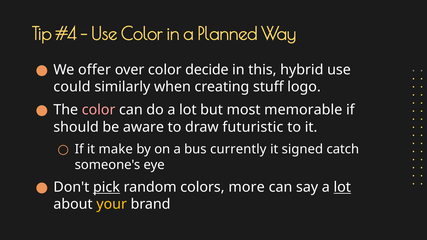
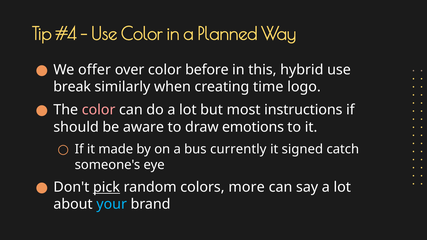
decide: decide -> before
could: could -> break
stuff: stuff -> time
memorable: memorable -> instructions
futuristic: futuristic -> emotions
make: make -> made
lot at (342, 187) underline: present -> none
your colour: yellow -> light blue
